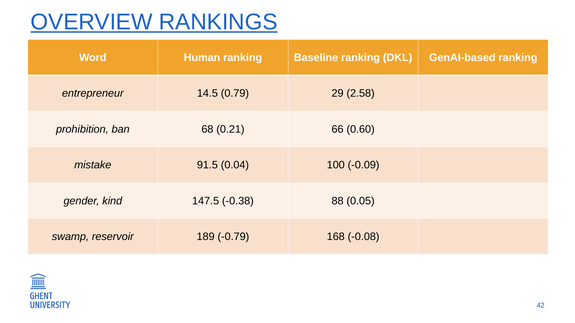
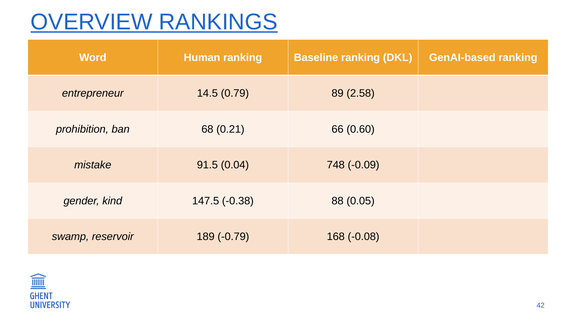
29: 29 -> 89
100: 100 -> 748
